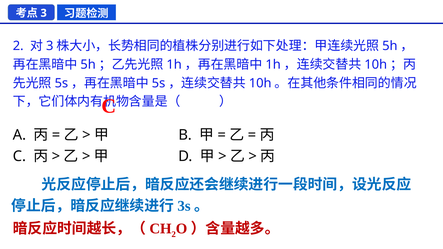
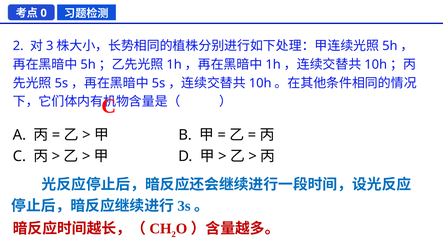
3 at (44, 13): 3 -> 0
